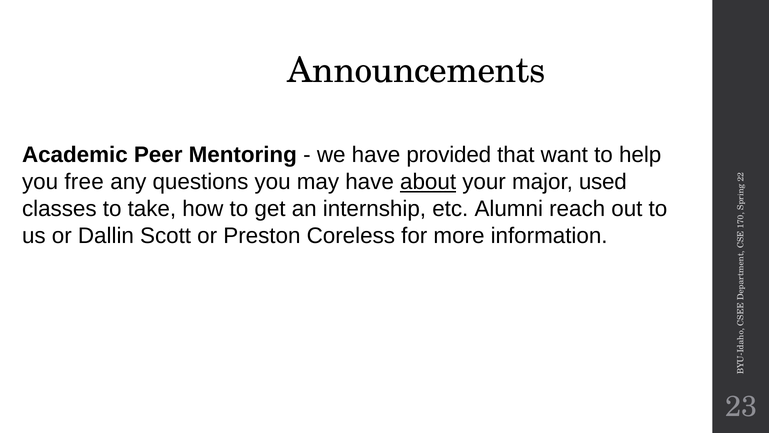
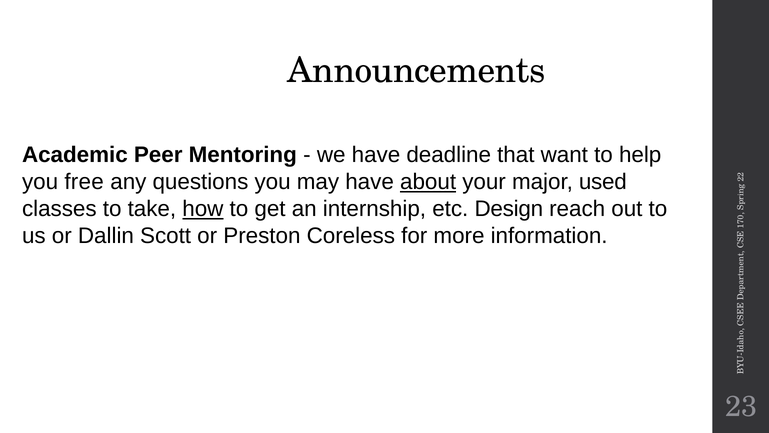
provided: provided -> deadline
how underline: none -> present
Alumni: Alumni -> Design
